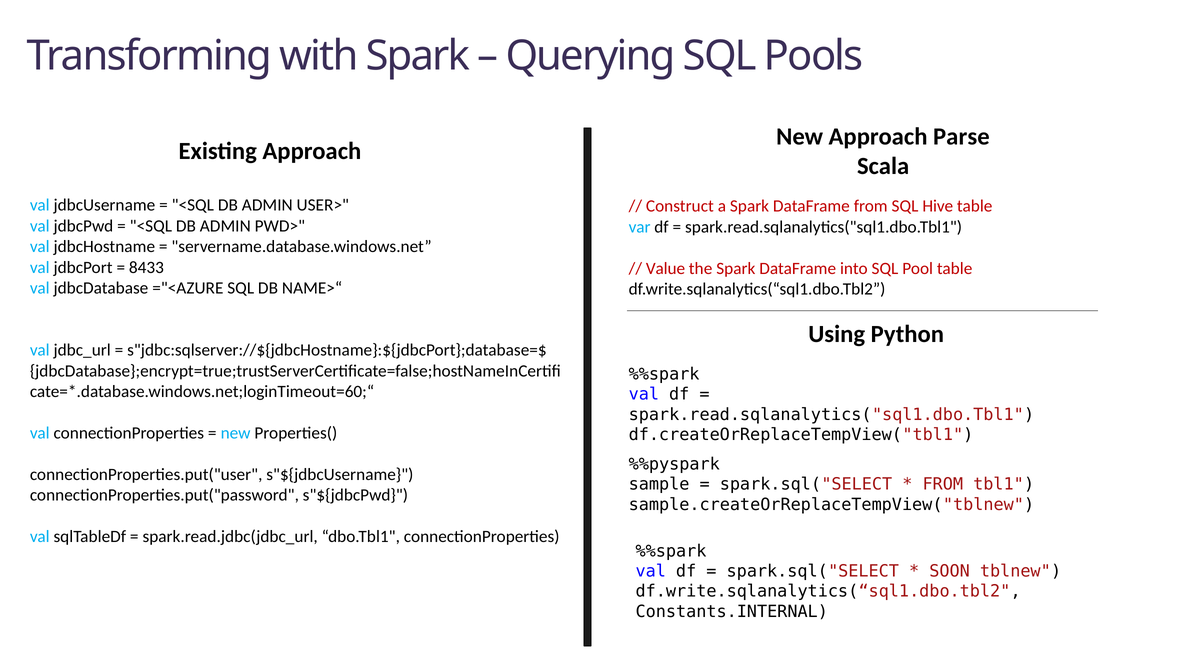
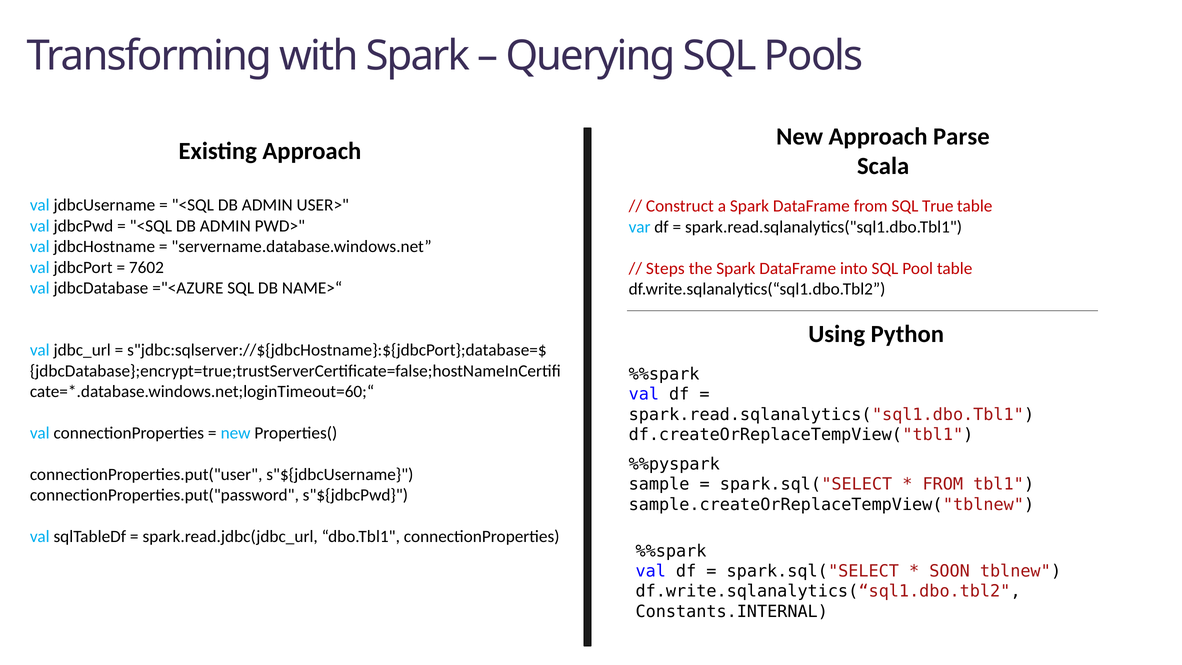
Hive: Hive -> True
8433: 8433 -> 7602
Value: Value -> Steps
